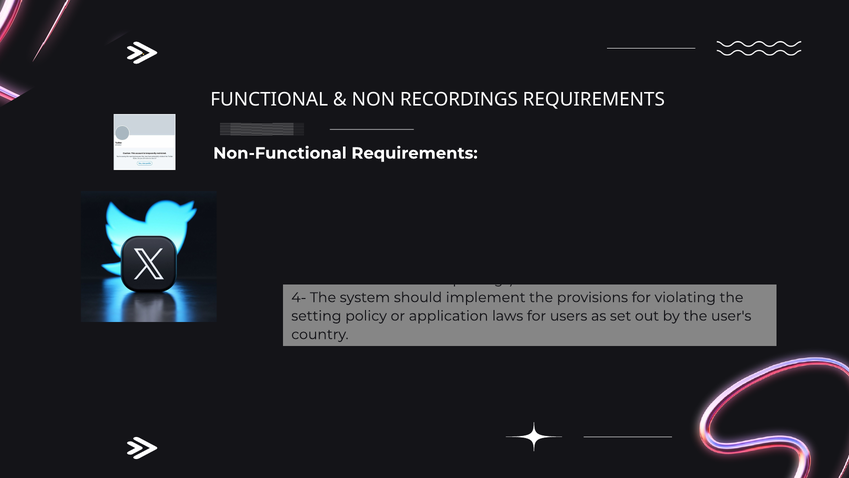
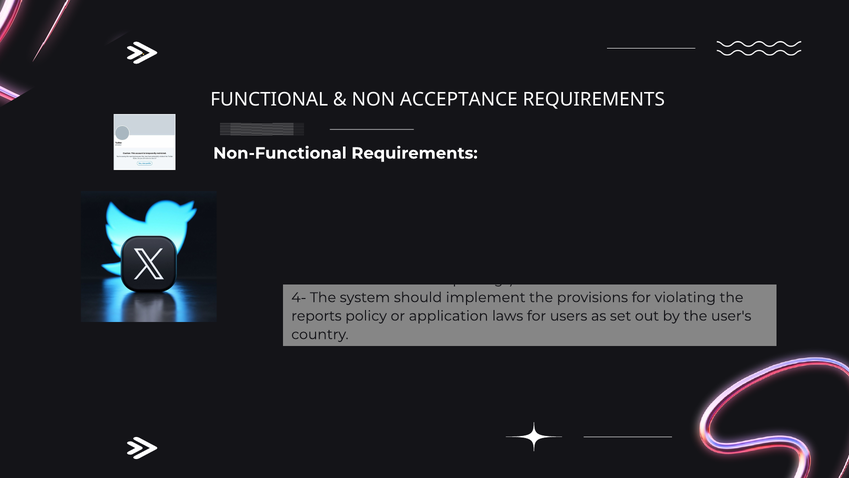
RECORDINGS: RECORDINGS -> ACCEPTANCE
setting: setting -> reports
